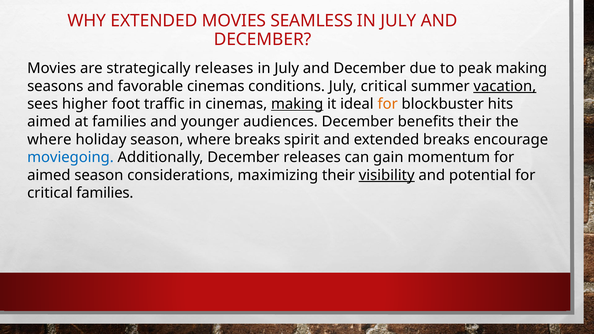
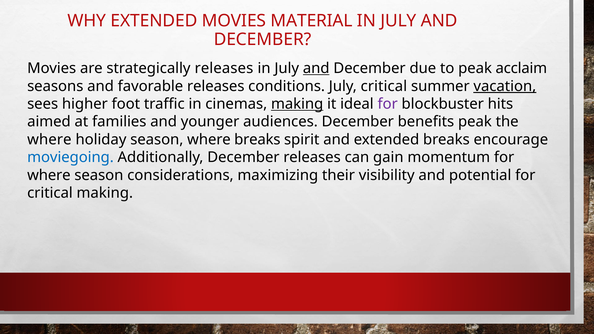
SEAMLESS: SEAMLESS -> MATERIAL
and at (316, 68) underline: none -> present
peak making: making -> acclaim
favorable cinemas: cinemas -> releases
for at (388, 104) colour: orange -> purple
benefits their: their -> peak
aimed at (49, 175): aimed -> where
visibility underline: present -> none
critical families: families -> making
